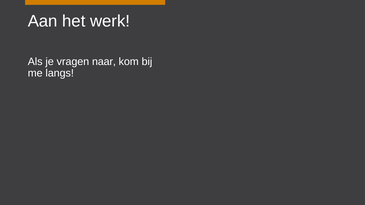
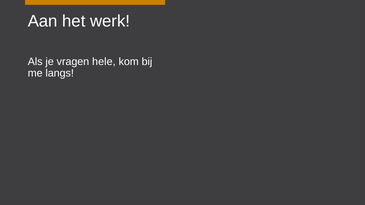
naar: naar -> hele
